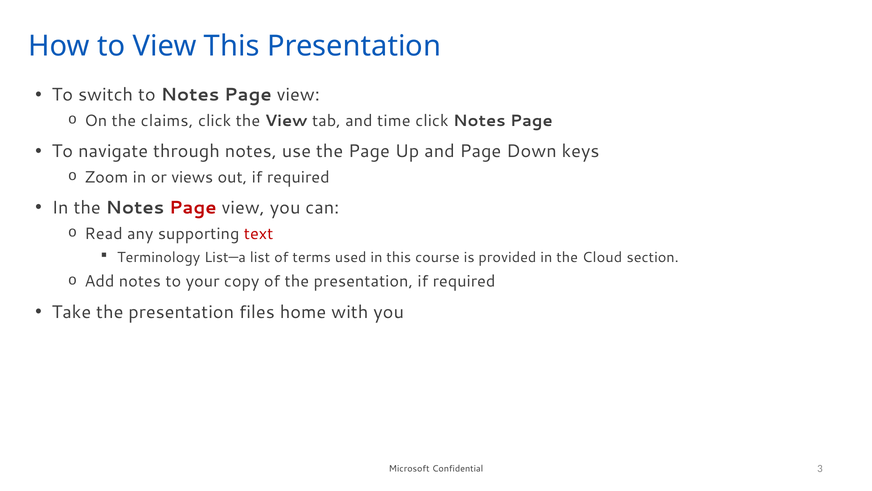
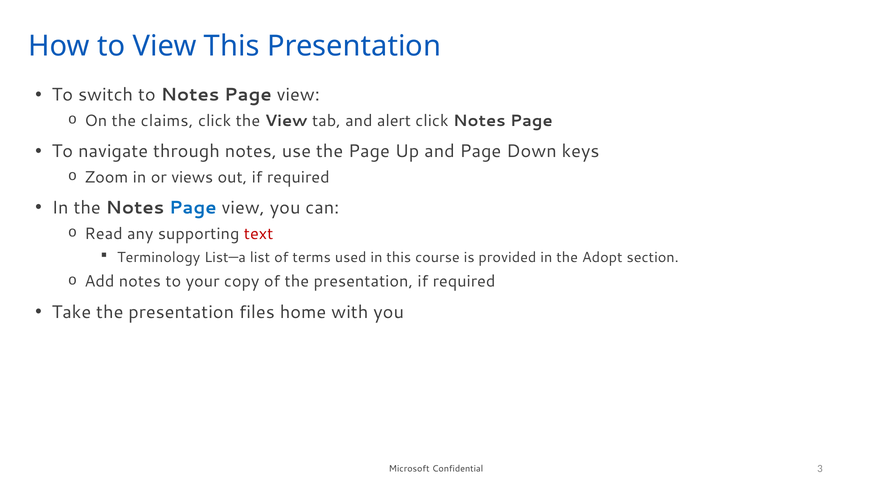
time: time -> alert
Page at (193, 207) colour: red -> blue
Cloud: Cloud -> Adopt
